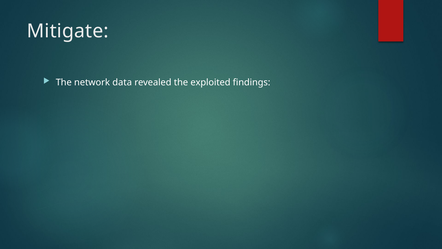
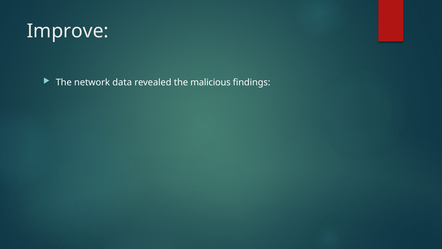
Mitigate: Mitigate -> Improve
exploited: exploited -> malicious
